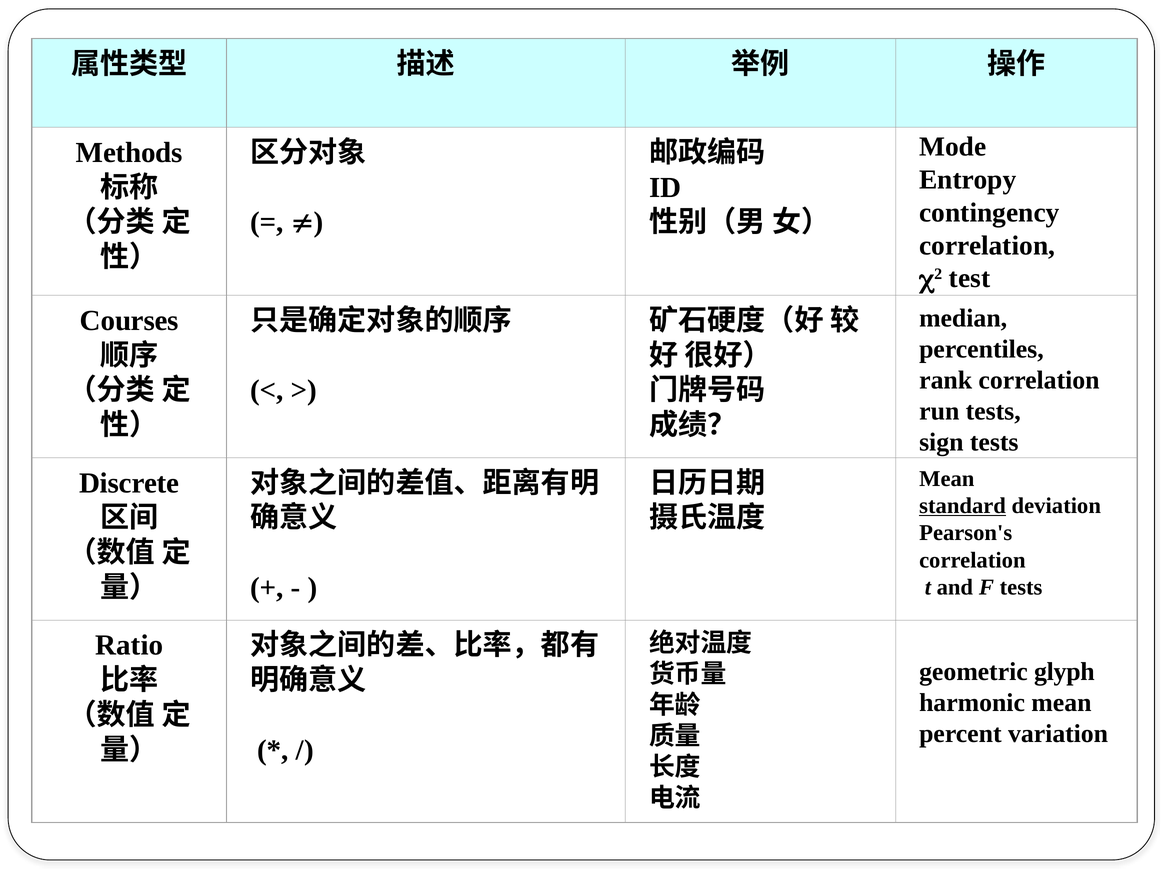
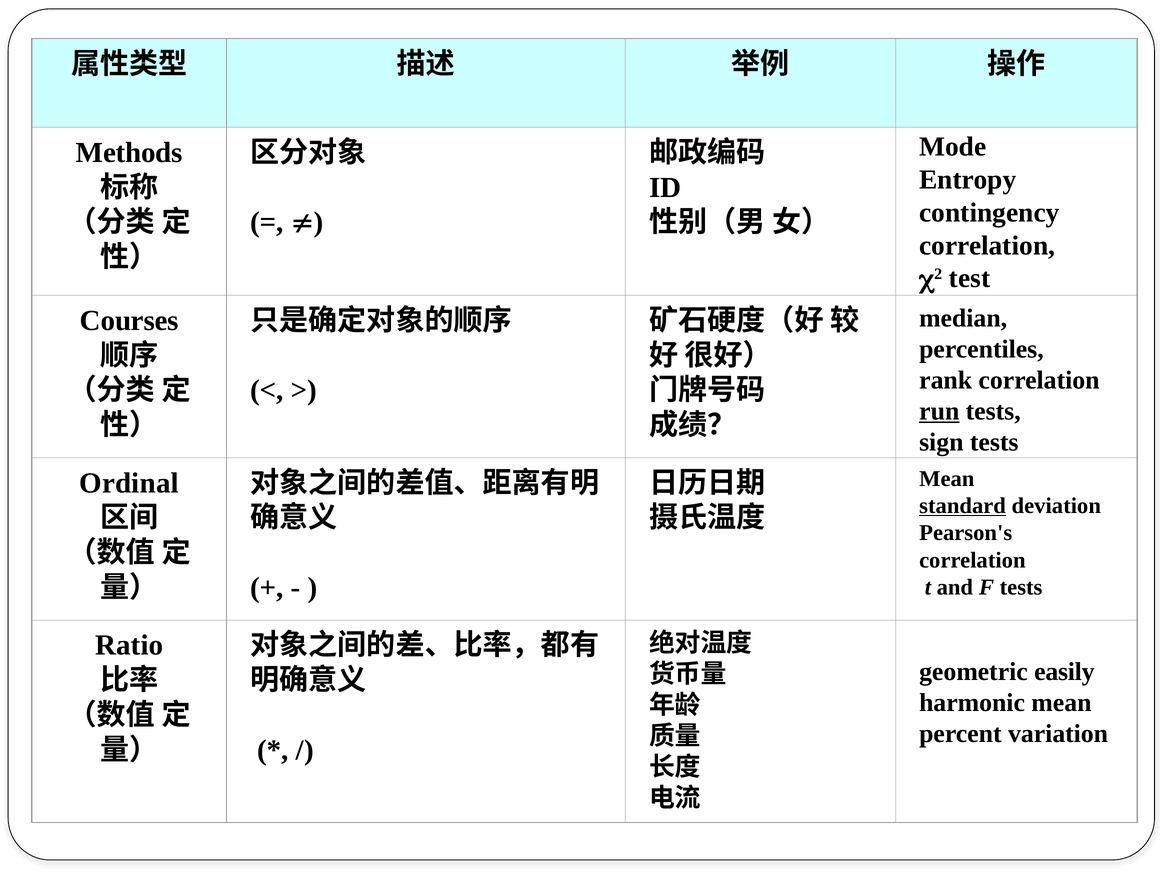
run underline: none -> present
Discrete: Discrete -> Ordinal
glyph: glyph -> easily
